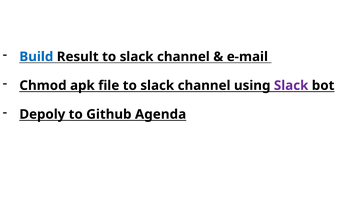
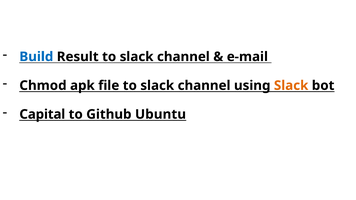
Slack at (291, 86) colour: purple -> orange
Depoly: Depoly -> Capital
Agenda: Agenda -> Ubuntu
